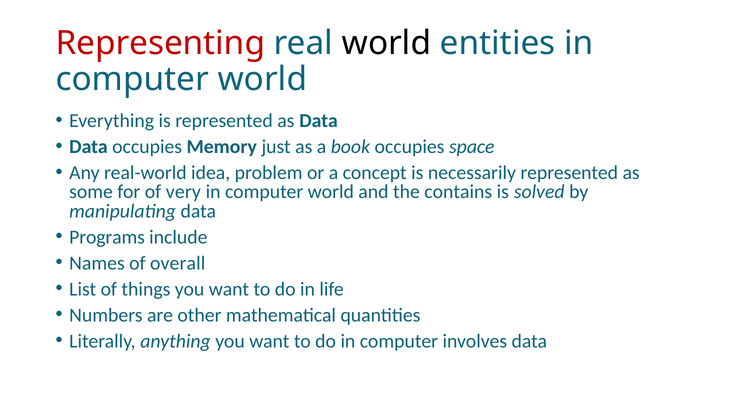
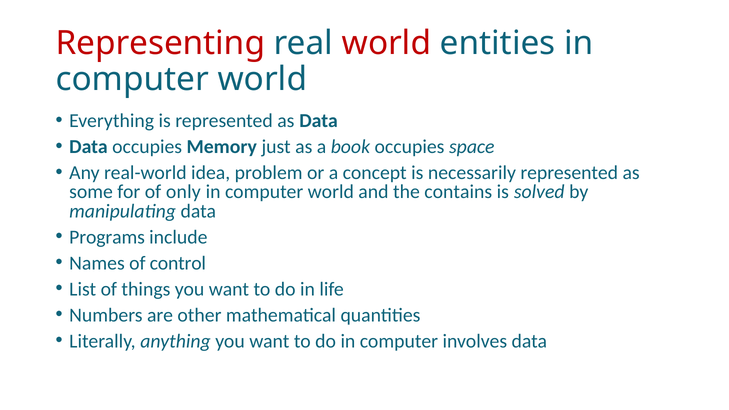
world at (386, 43) colour: black -> red
very: very -> only
overall: overall -> control
